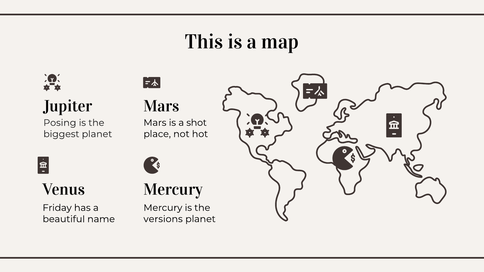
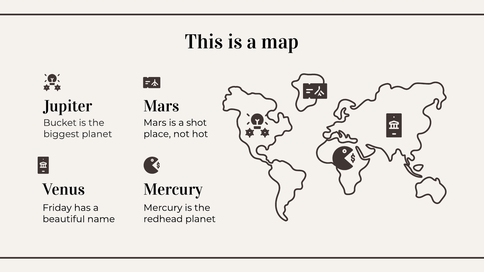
Posing: Posing -> Bucket
versions: versions -> redhead
